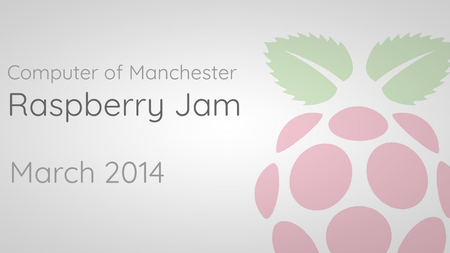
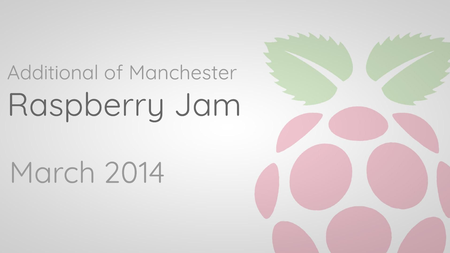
Computer: Computer -> Additional
